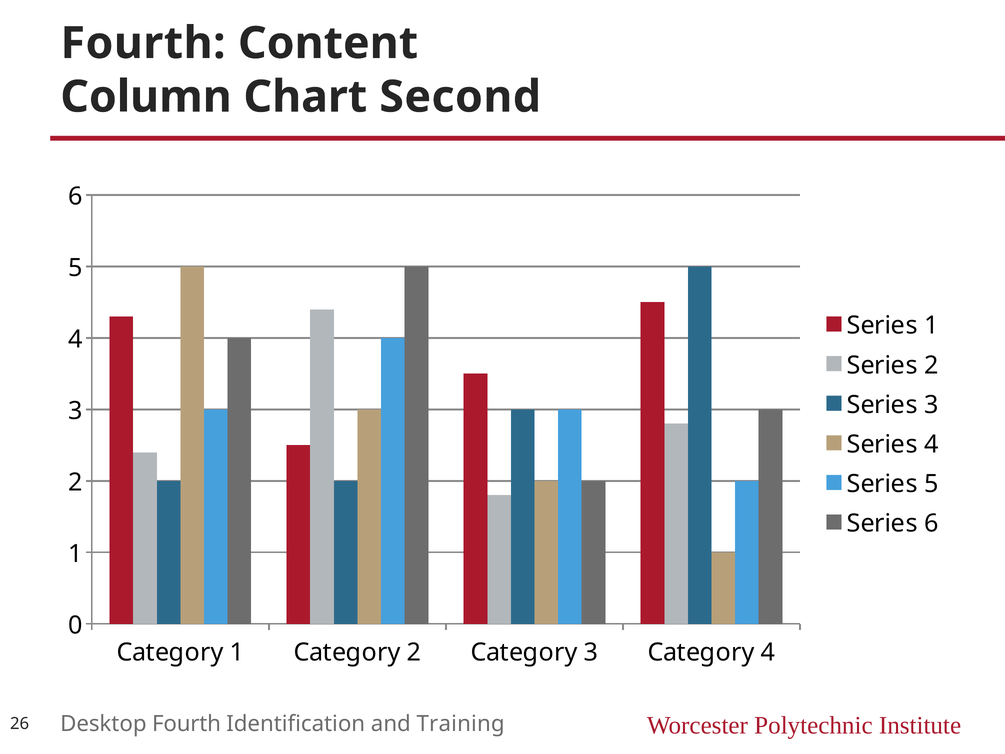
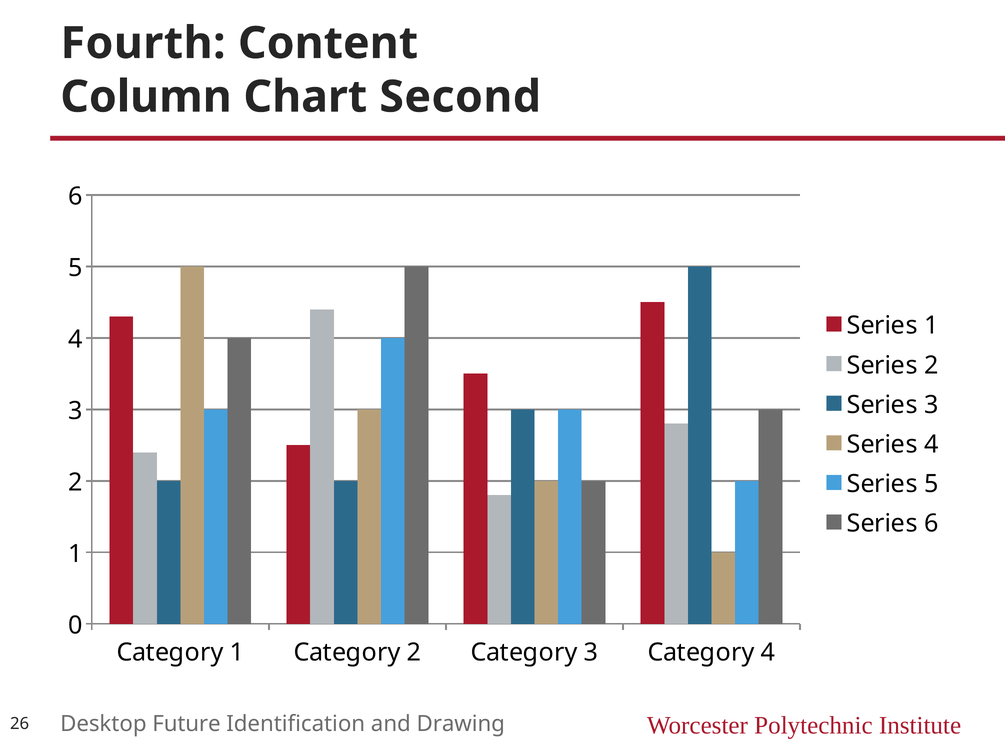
Desktop Fourth: Fourth -> Future
Training: Training -> Drawing
